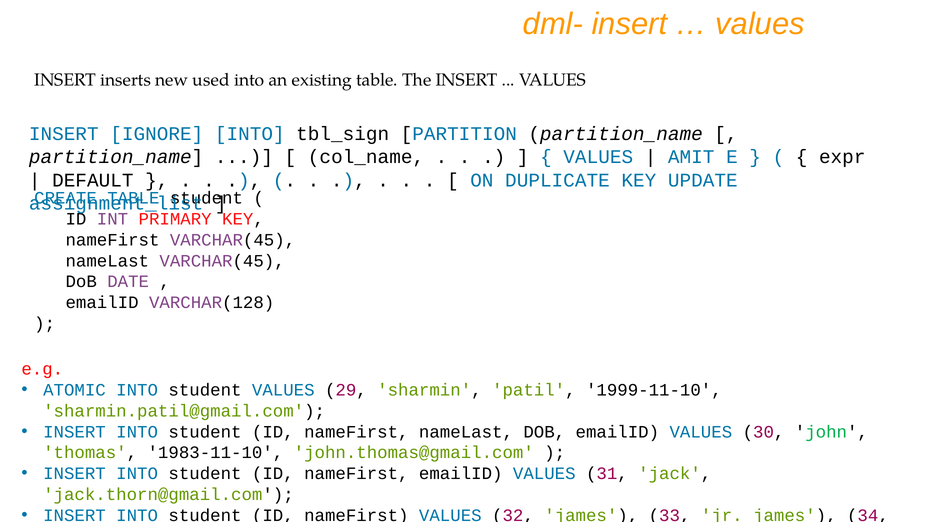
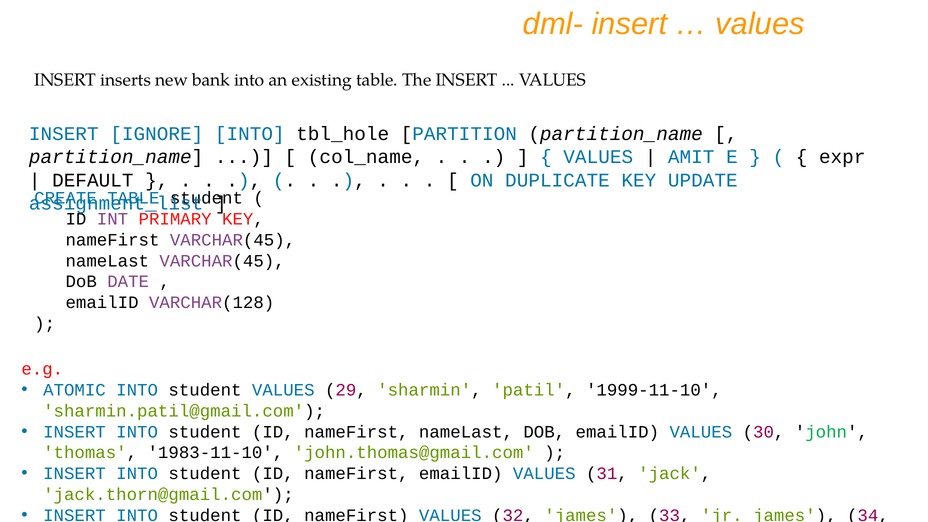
used: used -> bank
tbl_sign: tbl_sign -> tbl_hole
